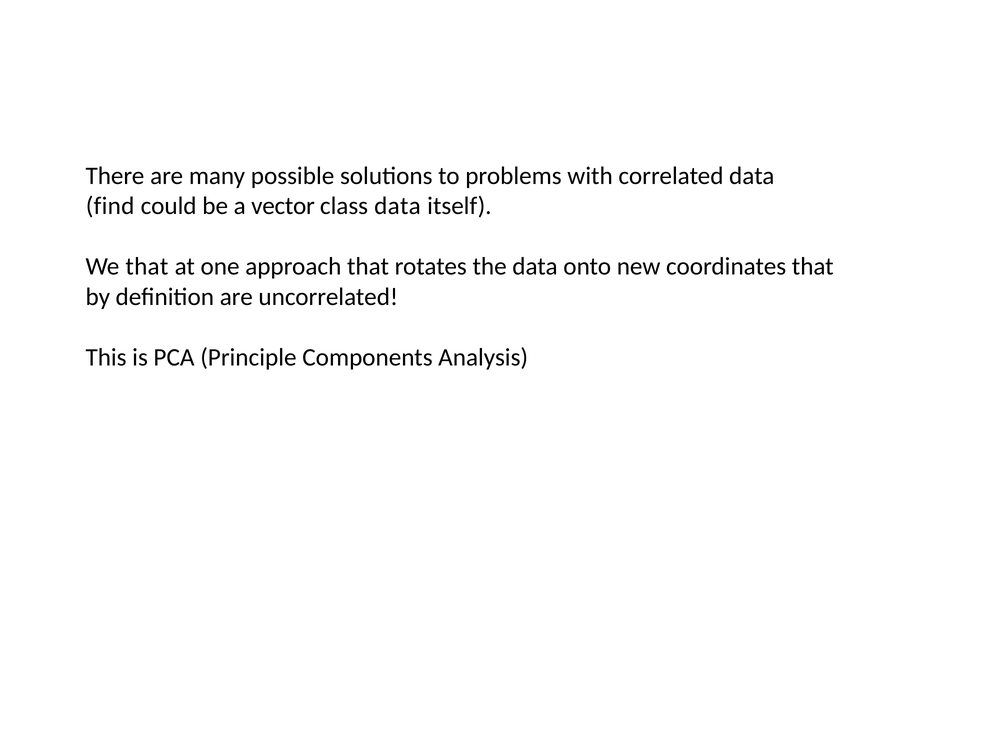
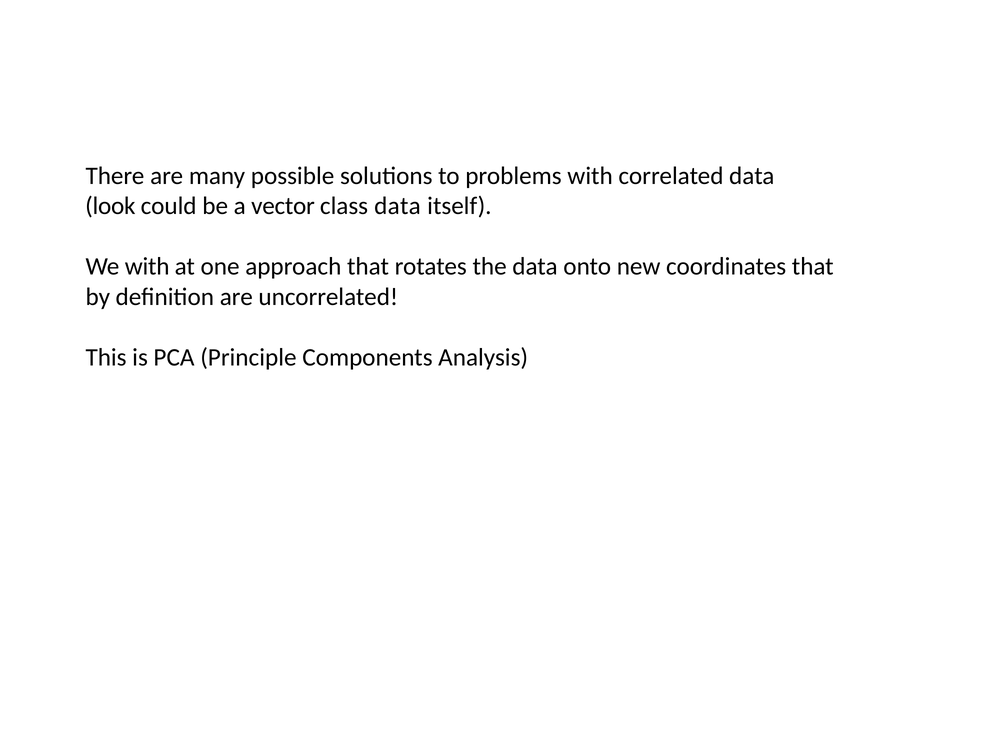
find: find -> look
We that: that -> with
